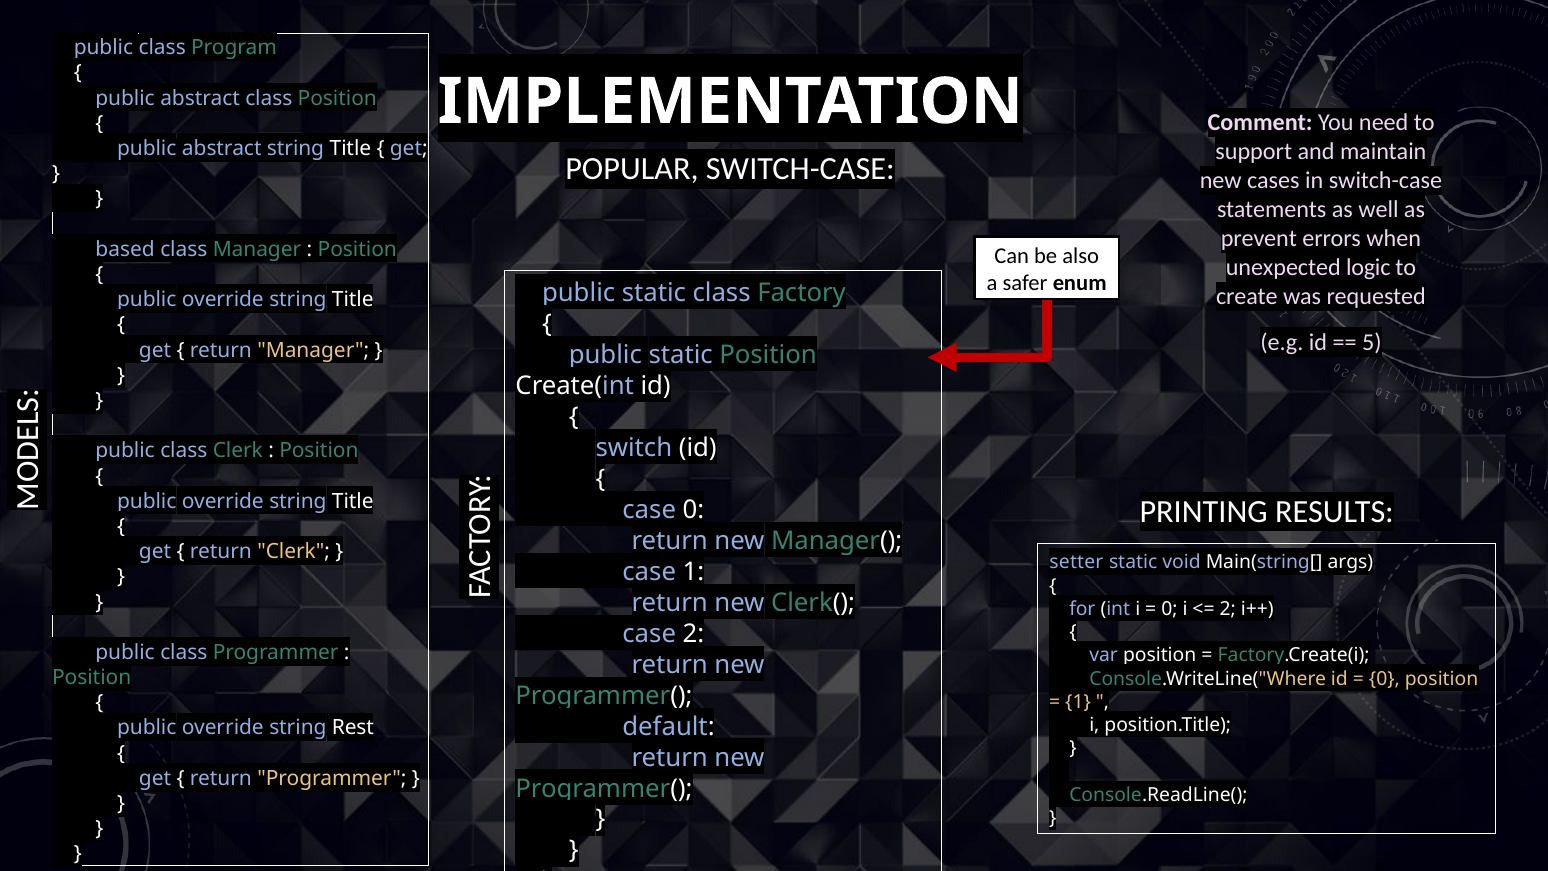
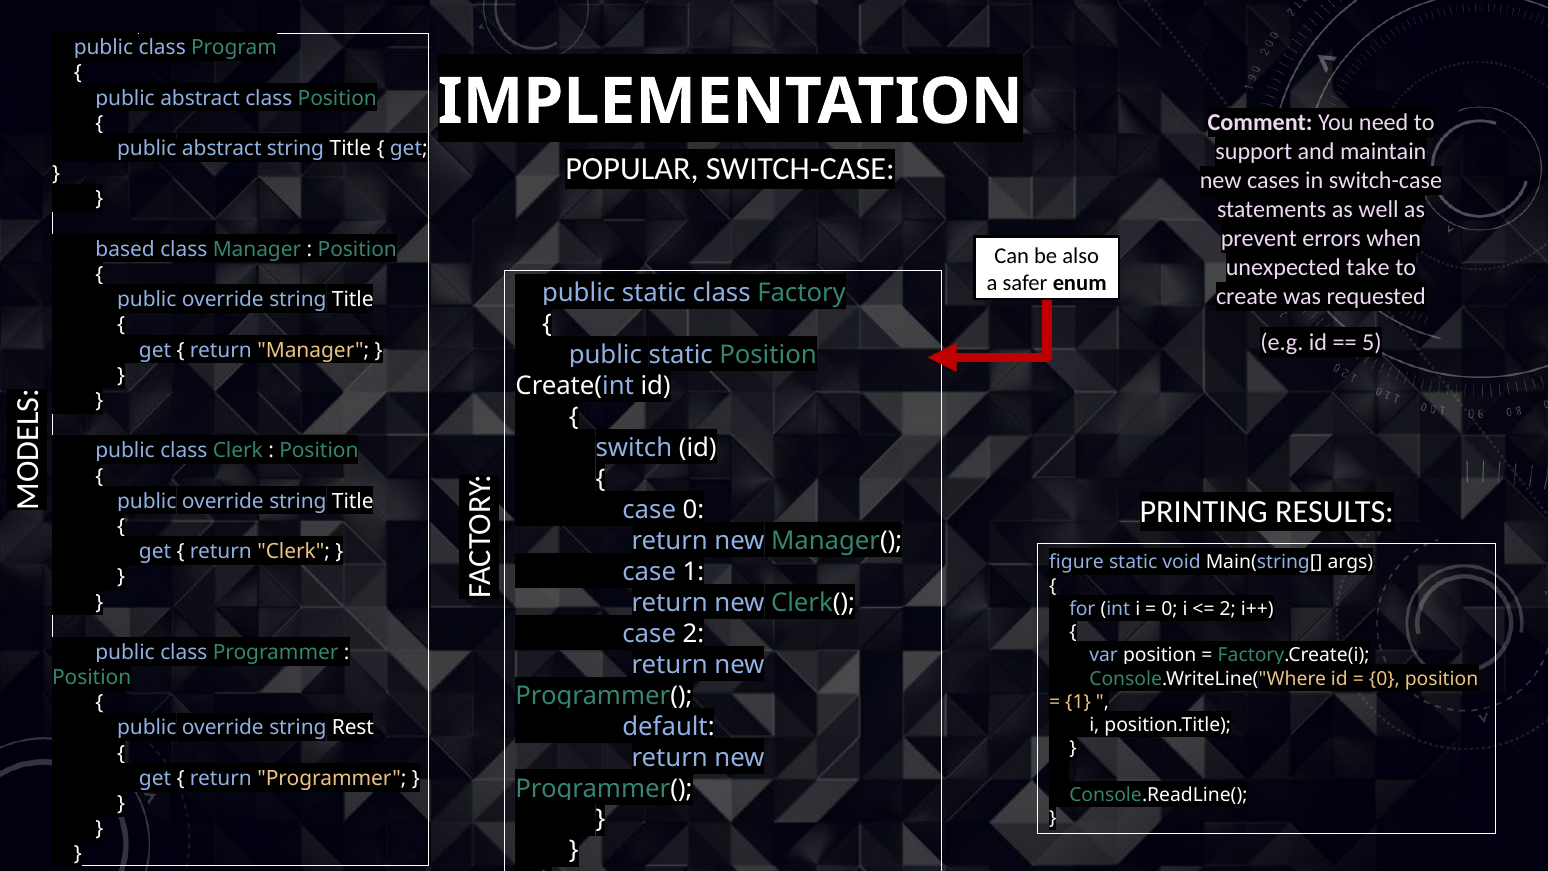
logic: logic -> take
setter: setter -> figure
